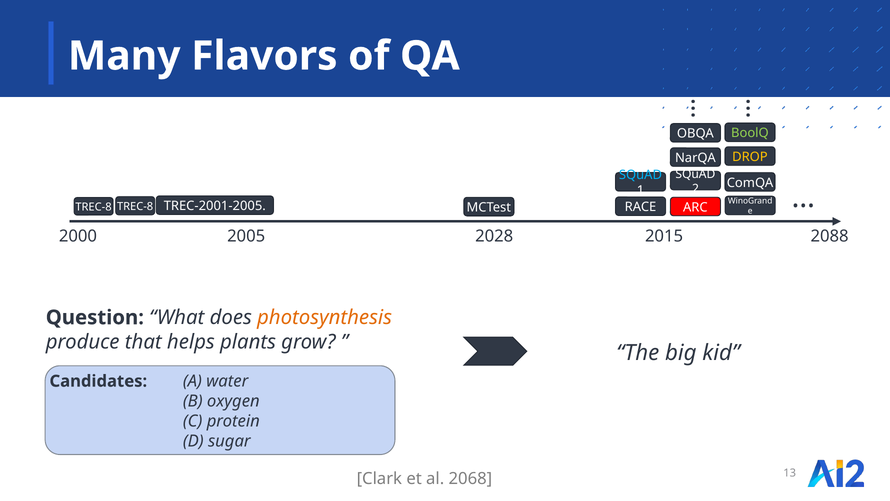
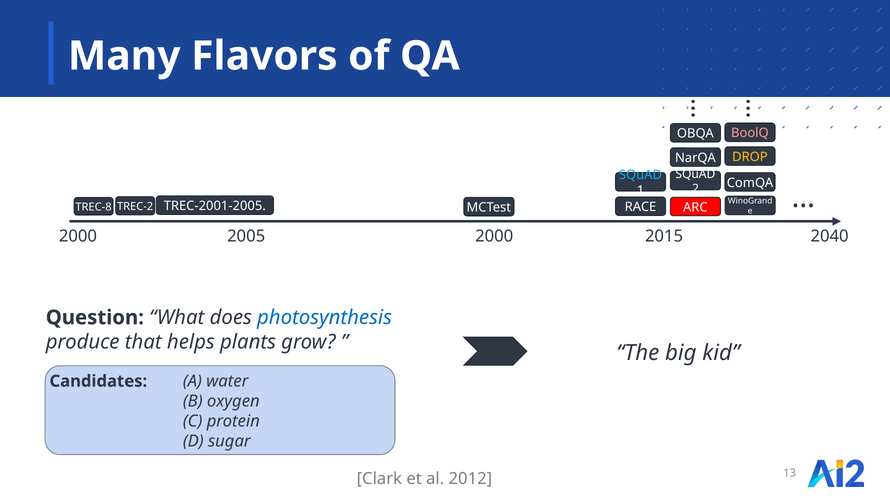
BoolQ colour: light green -> pink
TREC-8 TREC-8: TREC-8 -> TREC-2
2005 2028: 2028 -> 2000
2088: 2088 -> 2040
photosynthesis colour: orange -> blue
2068: 2068 -> 2012
